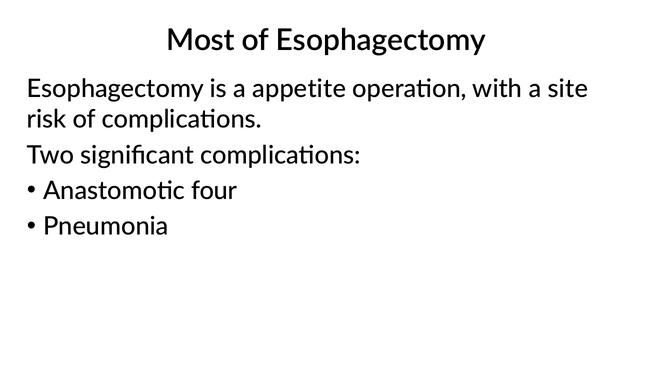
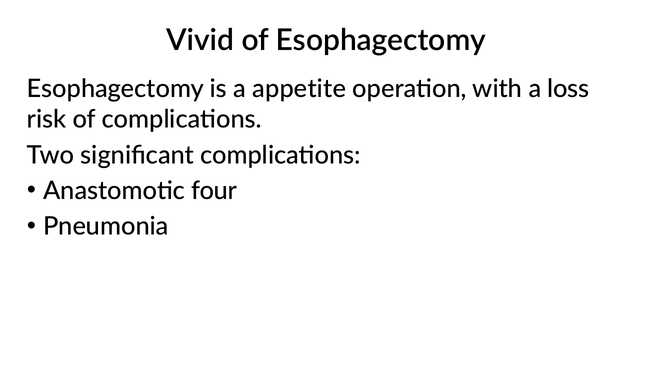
Most: Most -> Vivid
site: site -> loss
